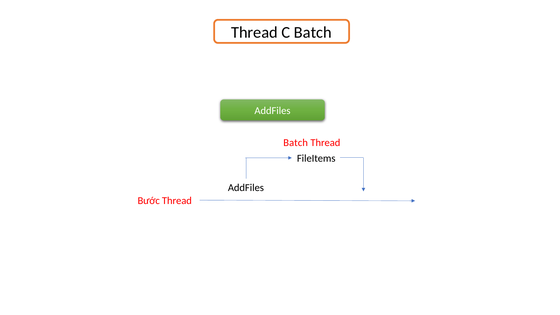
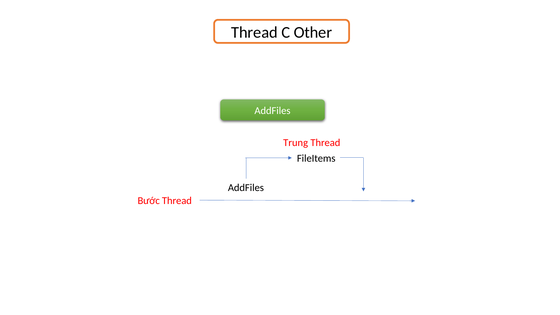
C Batch: Batch -> Other
Batch at (296, 143): Batch -> Trung
